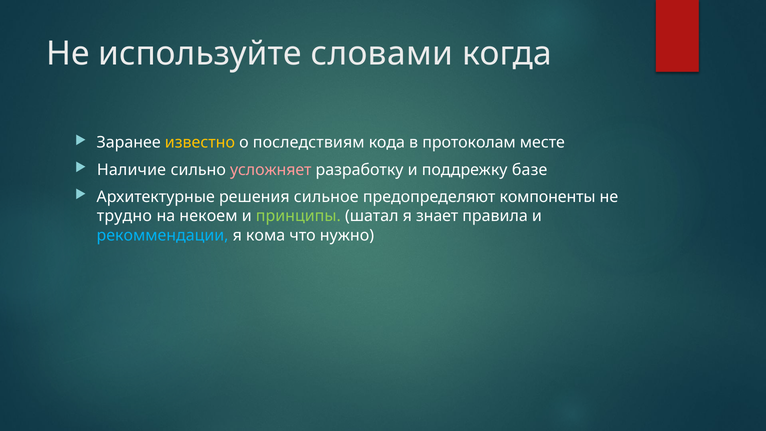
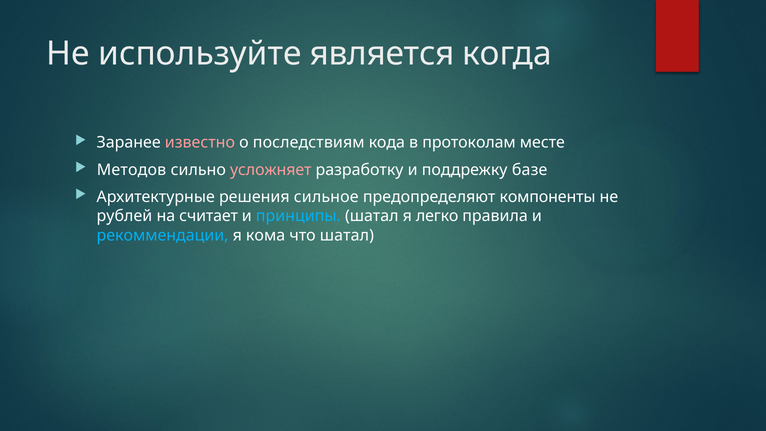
словами: словами -> является
известно colour: yellow -> pink
Наличие: Наличие -> Методов
трудно: трудно -> рублей
некоем: некоем -> считает
принципы colour: light green -> light blue
знает: знает -> легко
что нужно: нужно -> шатал
